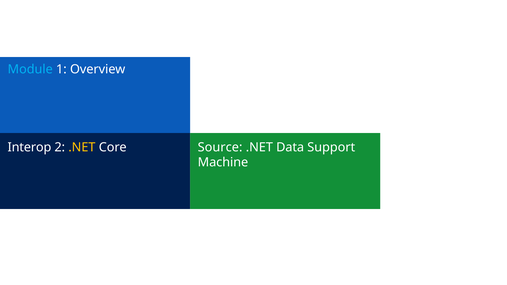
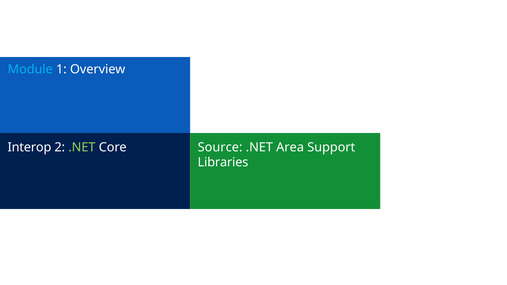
.NET at (82, 147) colour: yellow -> light green
Data: Data -> Area
Machine: Machine -> Libraries
